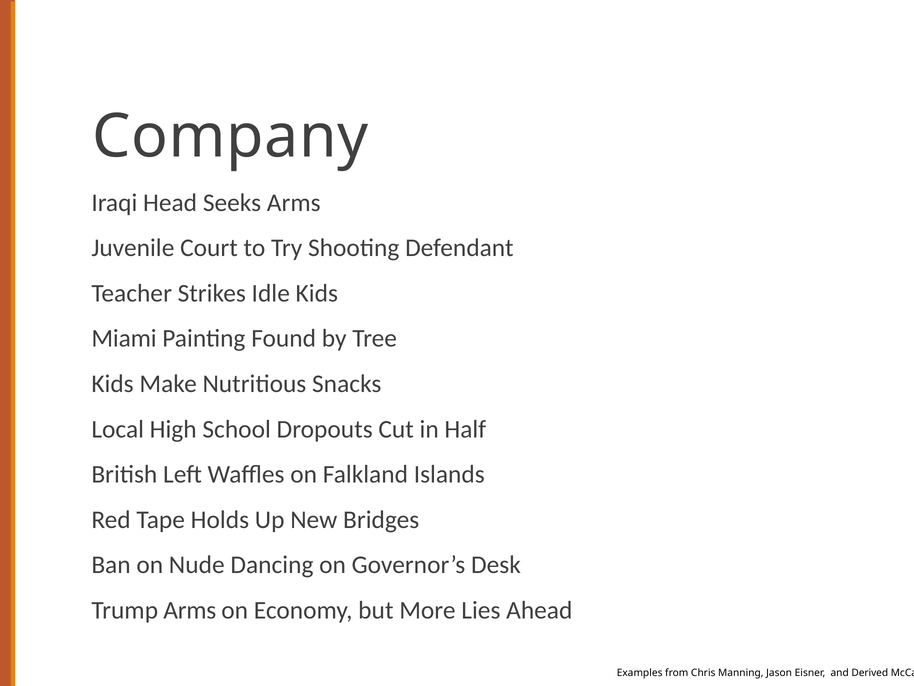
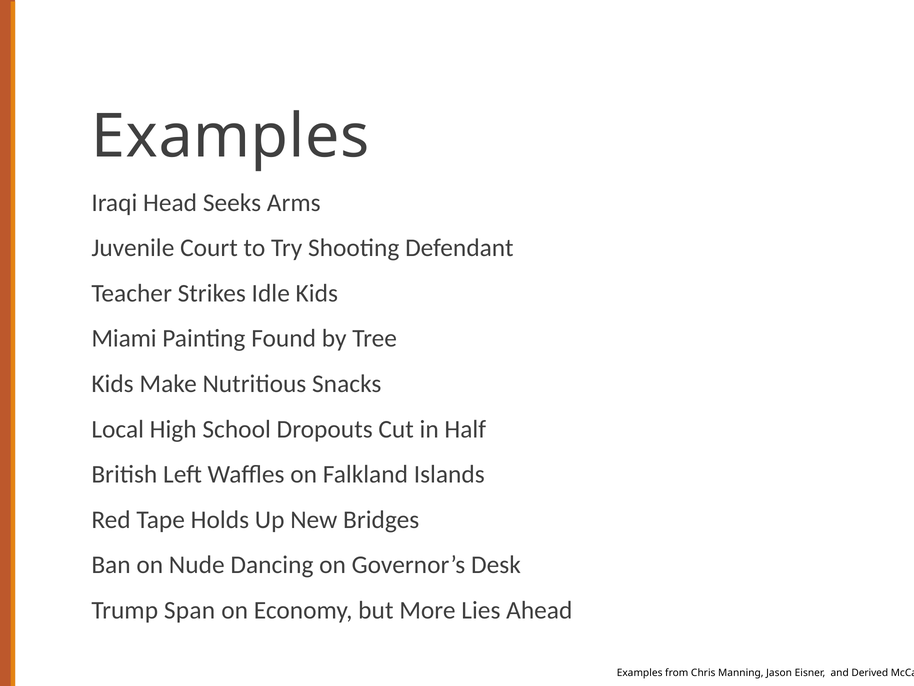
Company at (230, 137): Company -> Examples
Trump Arms: Arms -> Span
